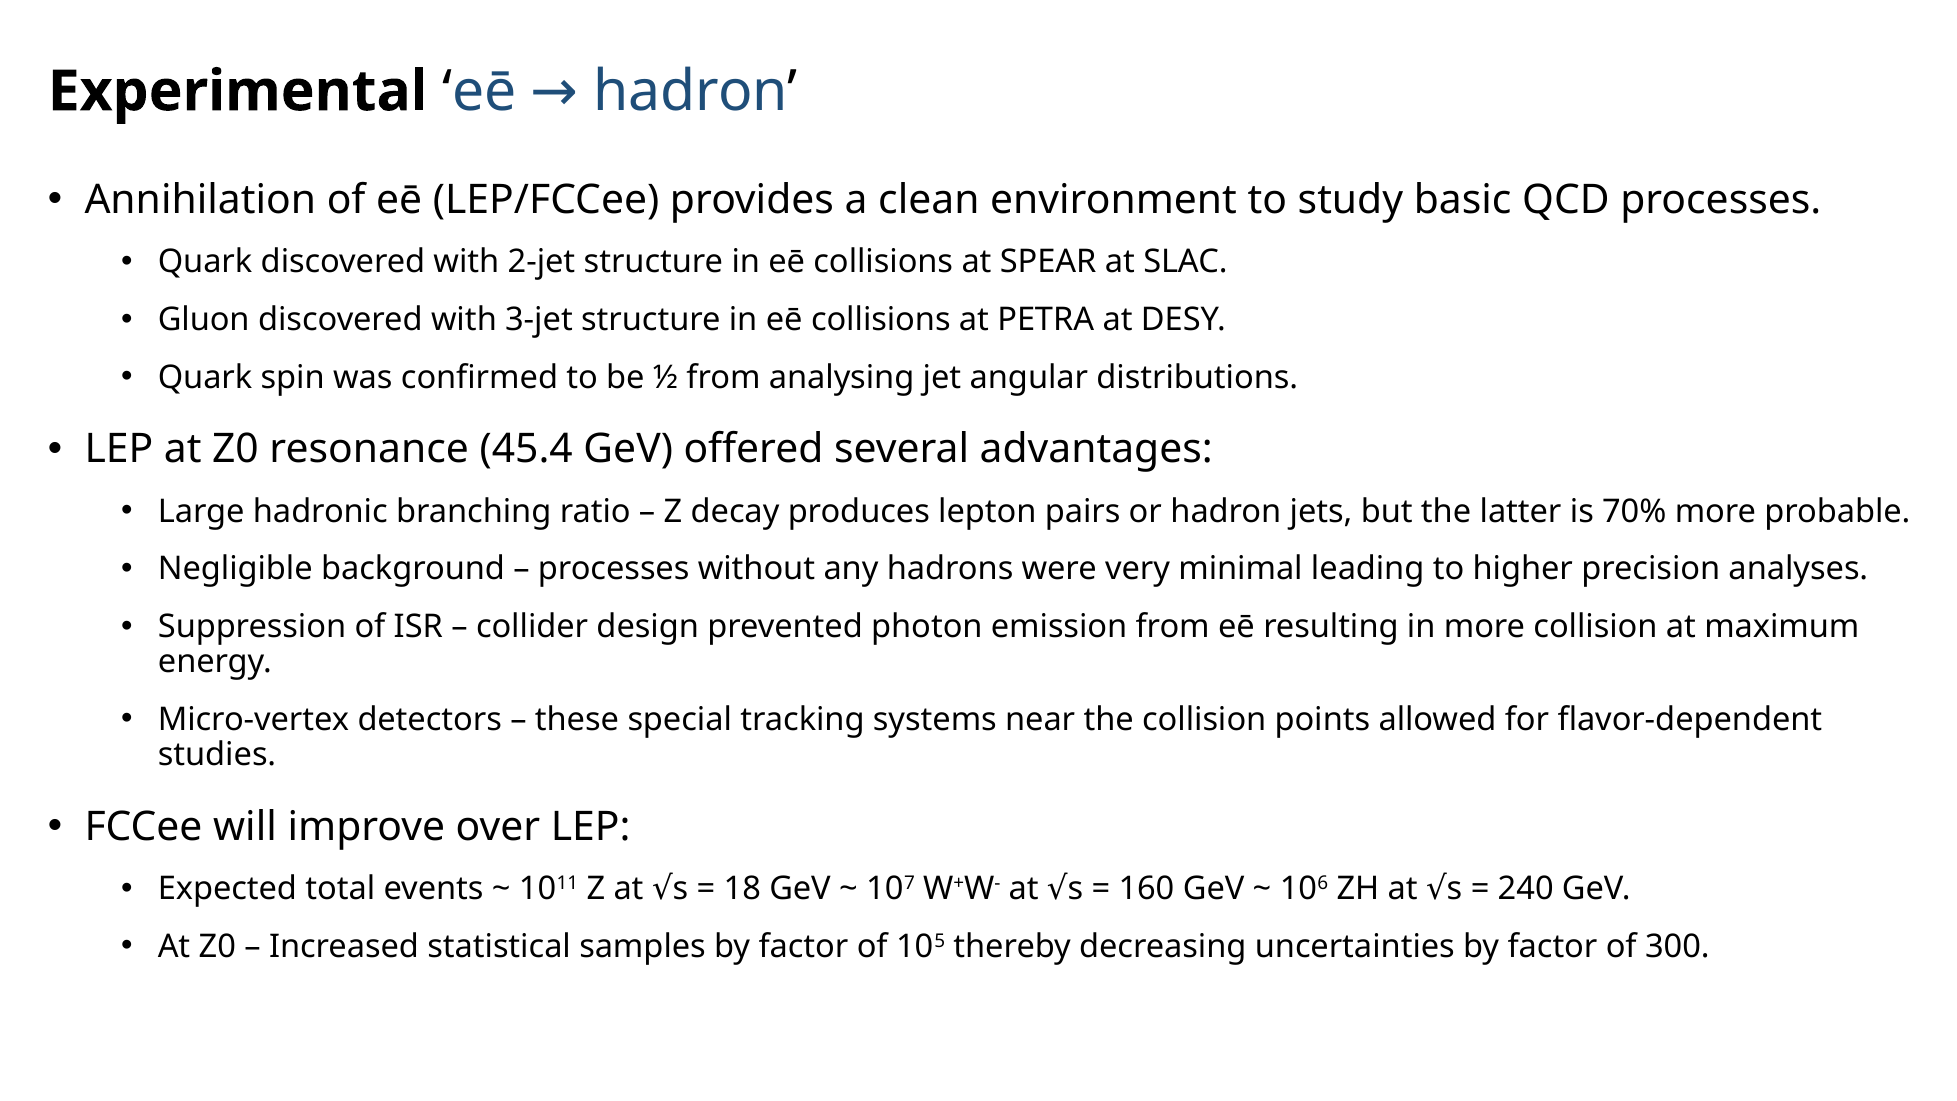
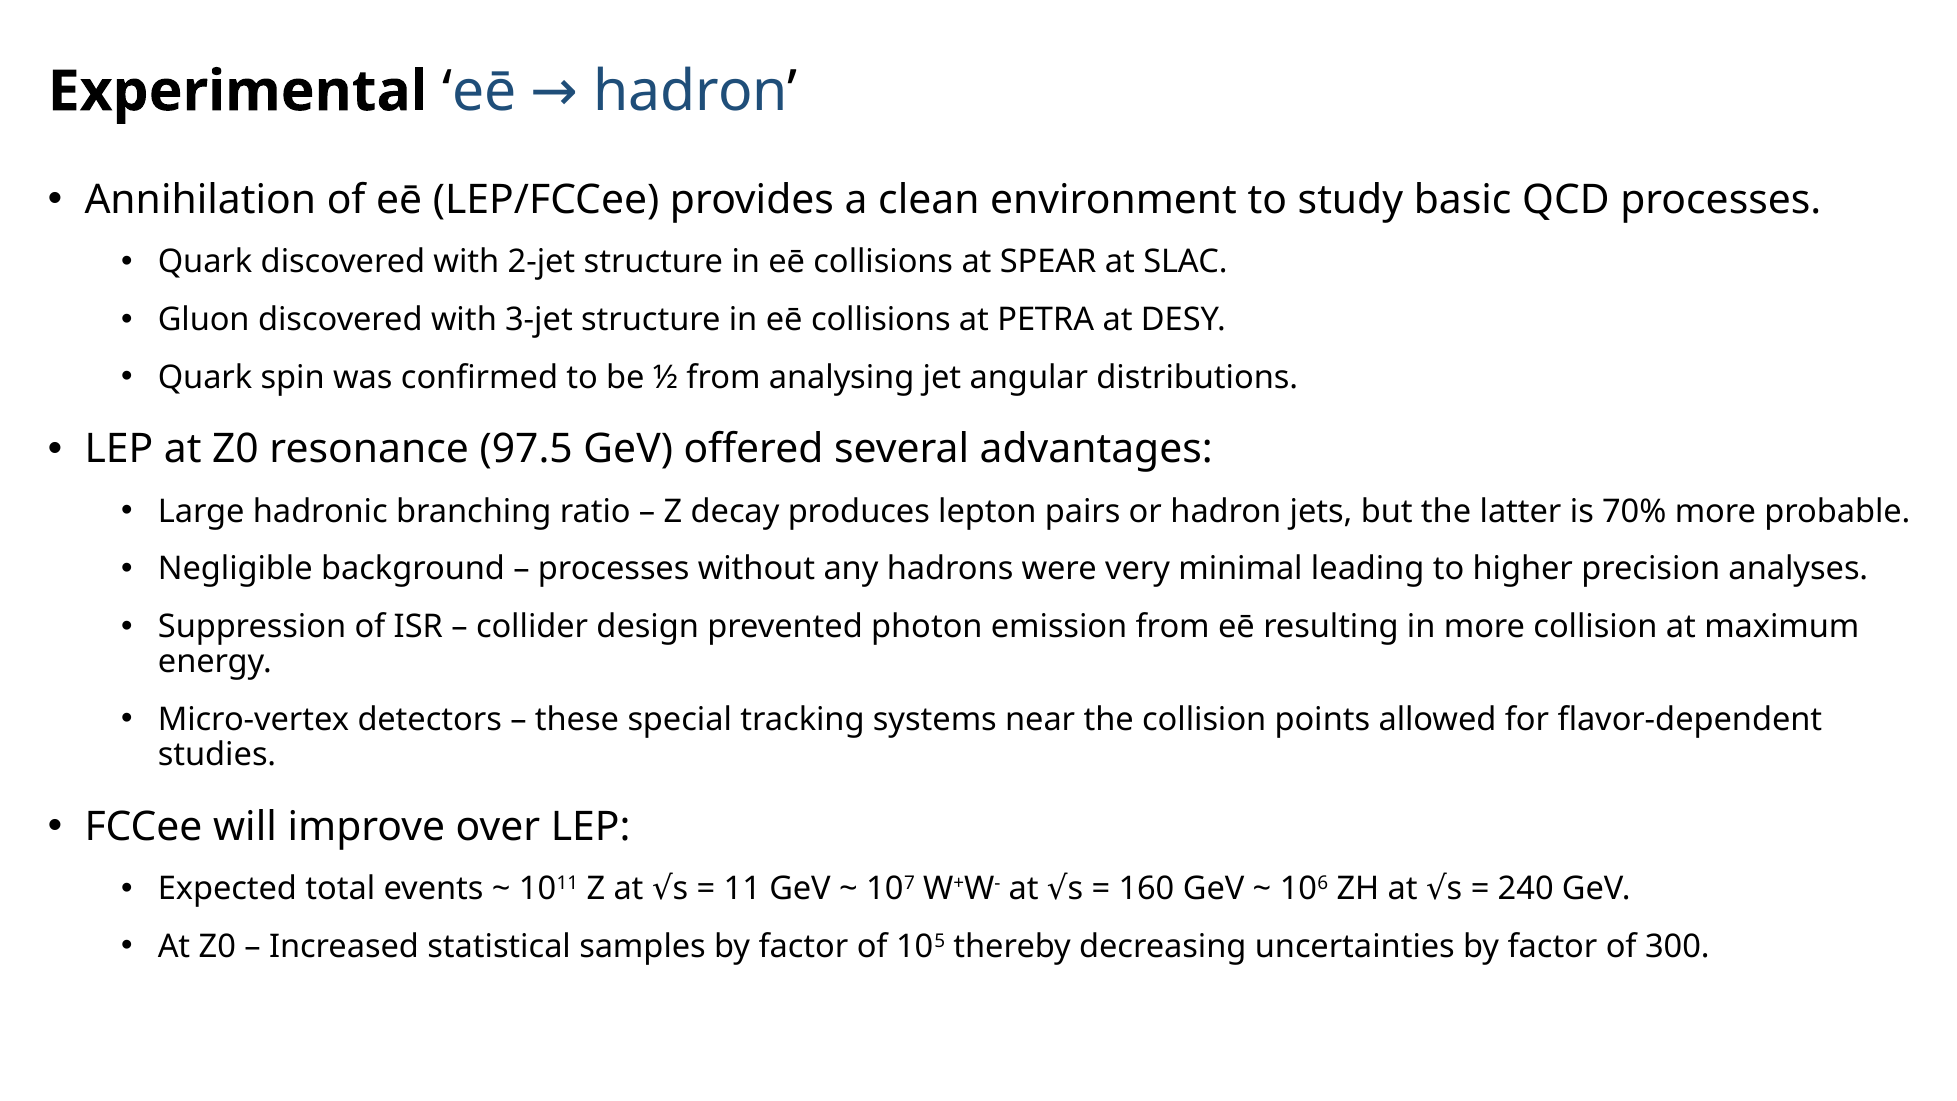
45.4: 45.4 -> 97.5
18: 18 -> 11
